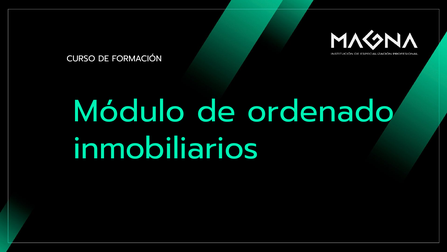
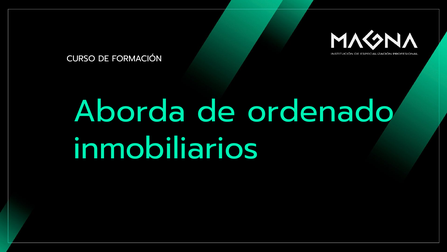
Módulo: Módulo -> Aborda
